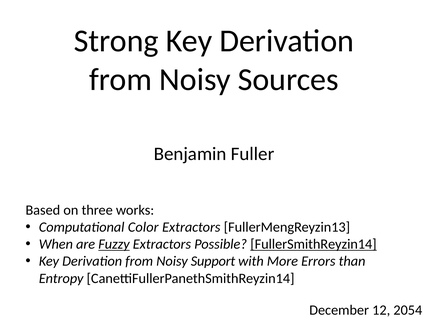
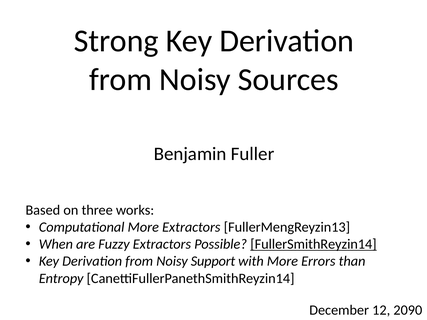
Computational Color: Color -> More
Fuzzy underline: present -> none
2054: 2054 -> 2090
